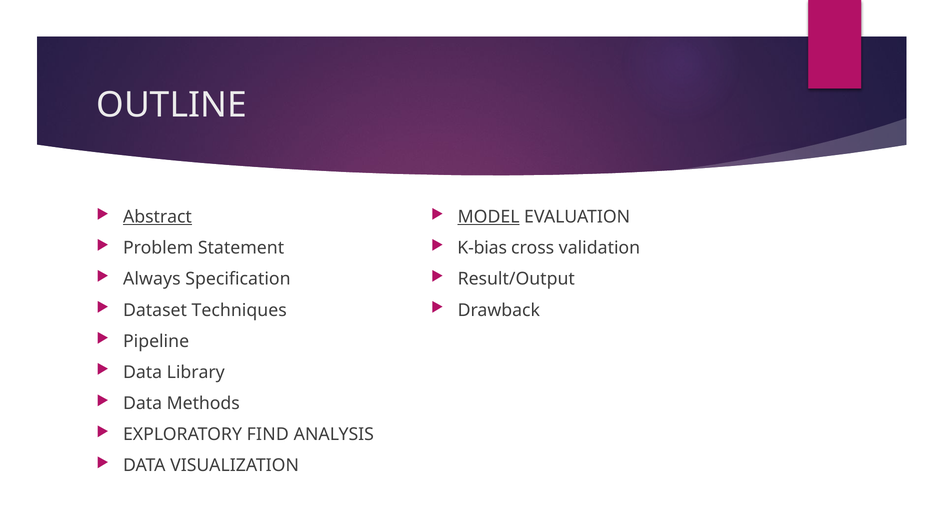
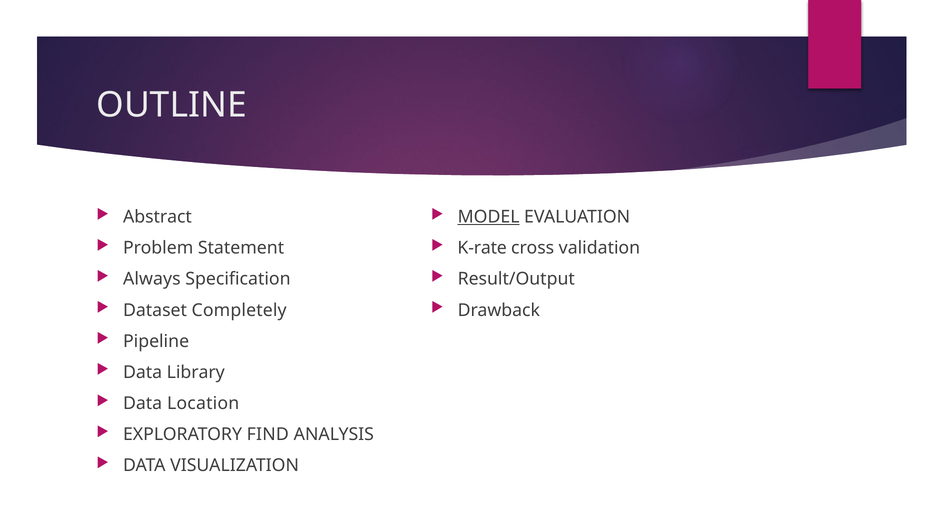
Abstract underline: present -> none
K-bias: K-bias -> K-rate
Techniques: Techniques -> Completely
Methods: Methods -> Location
